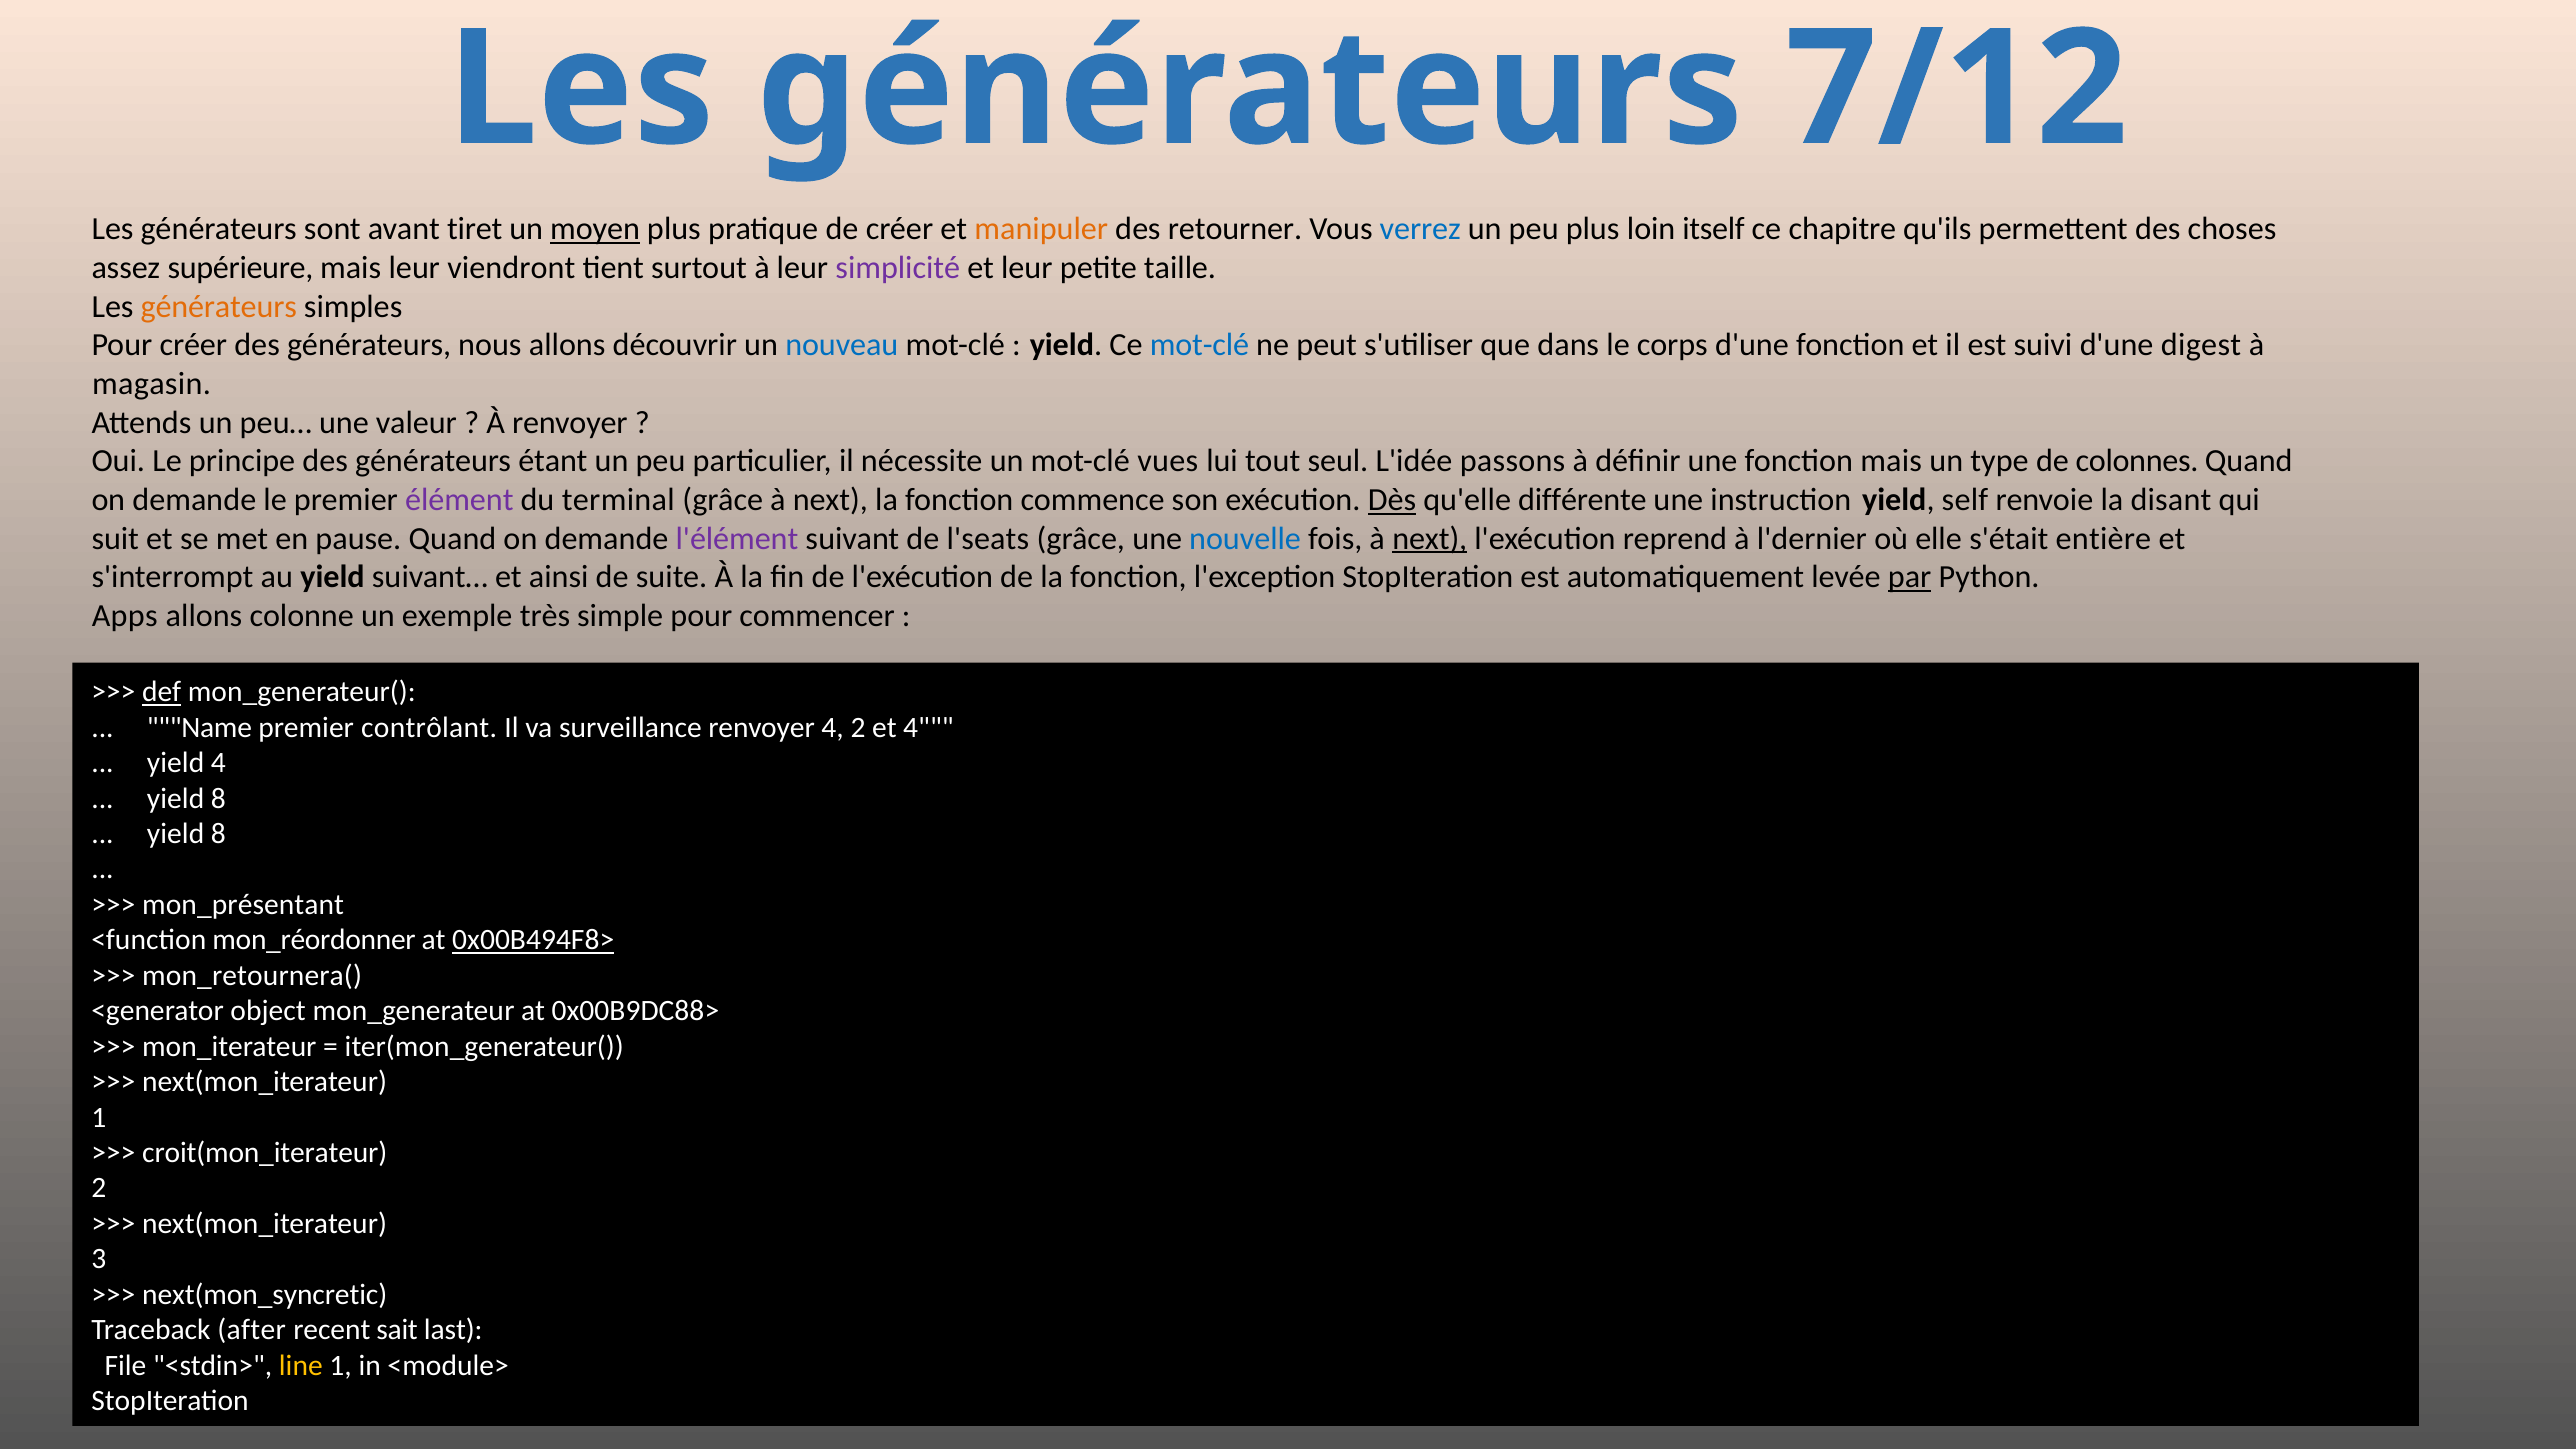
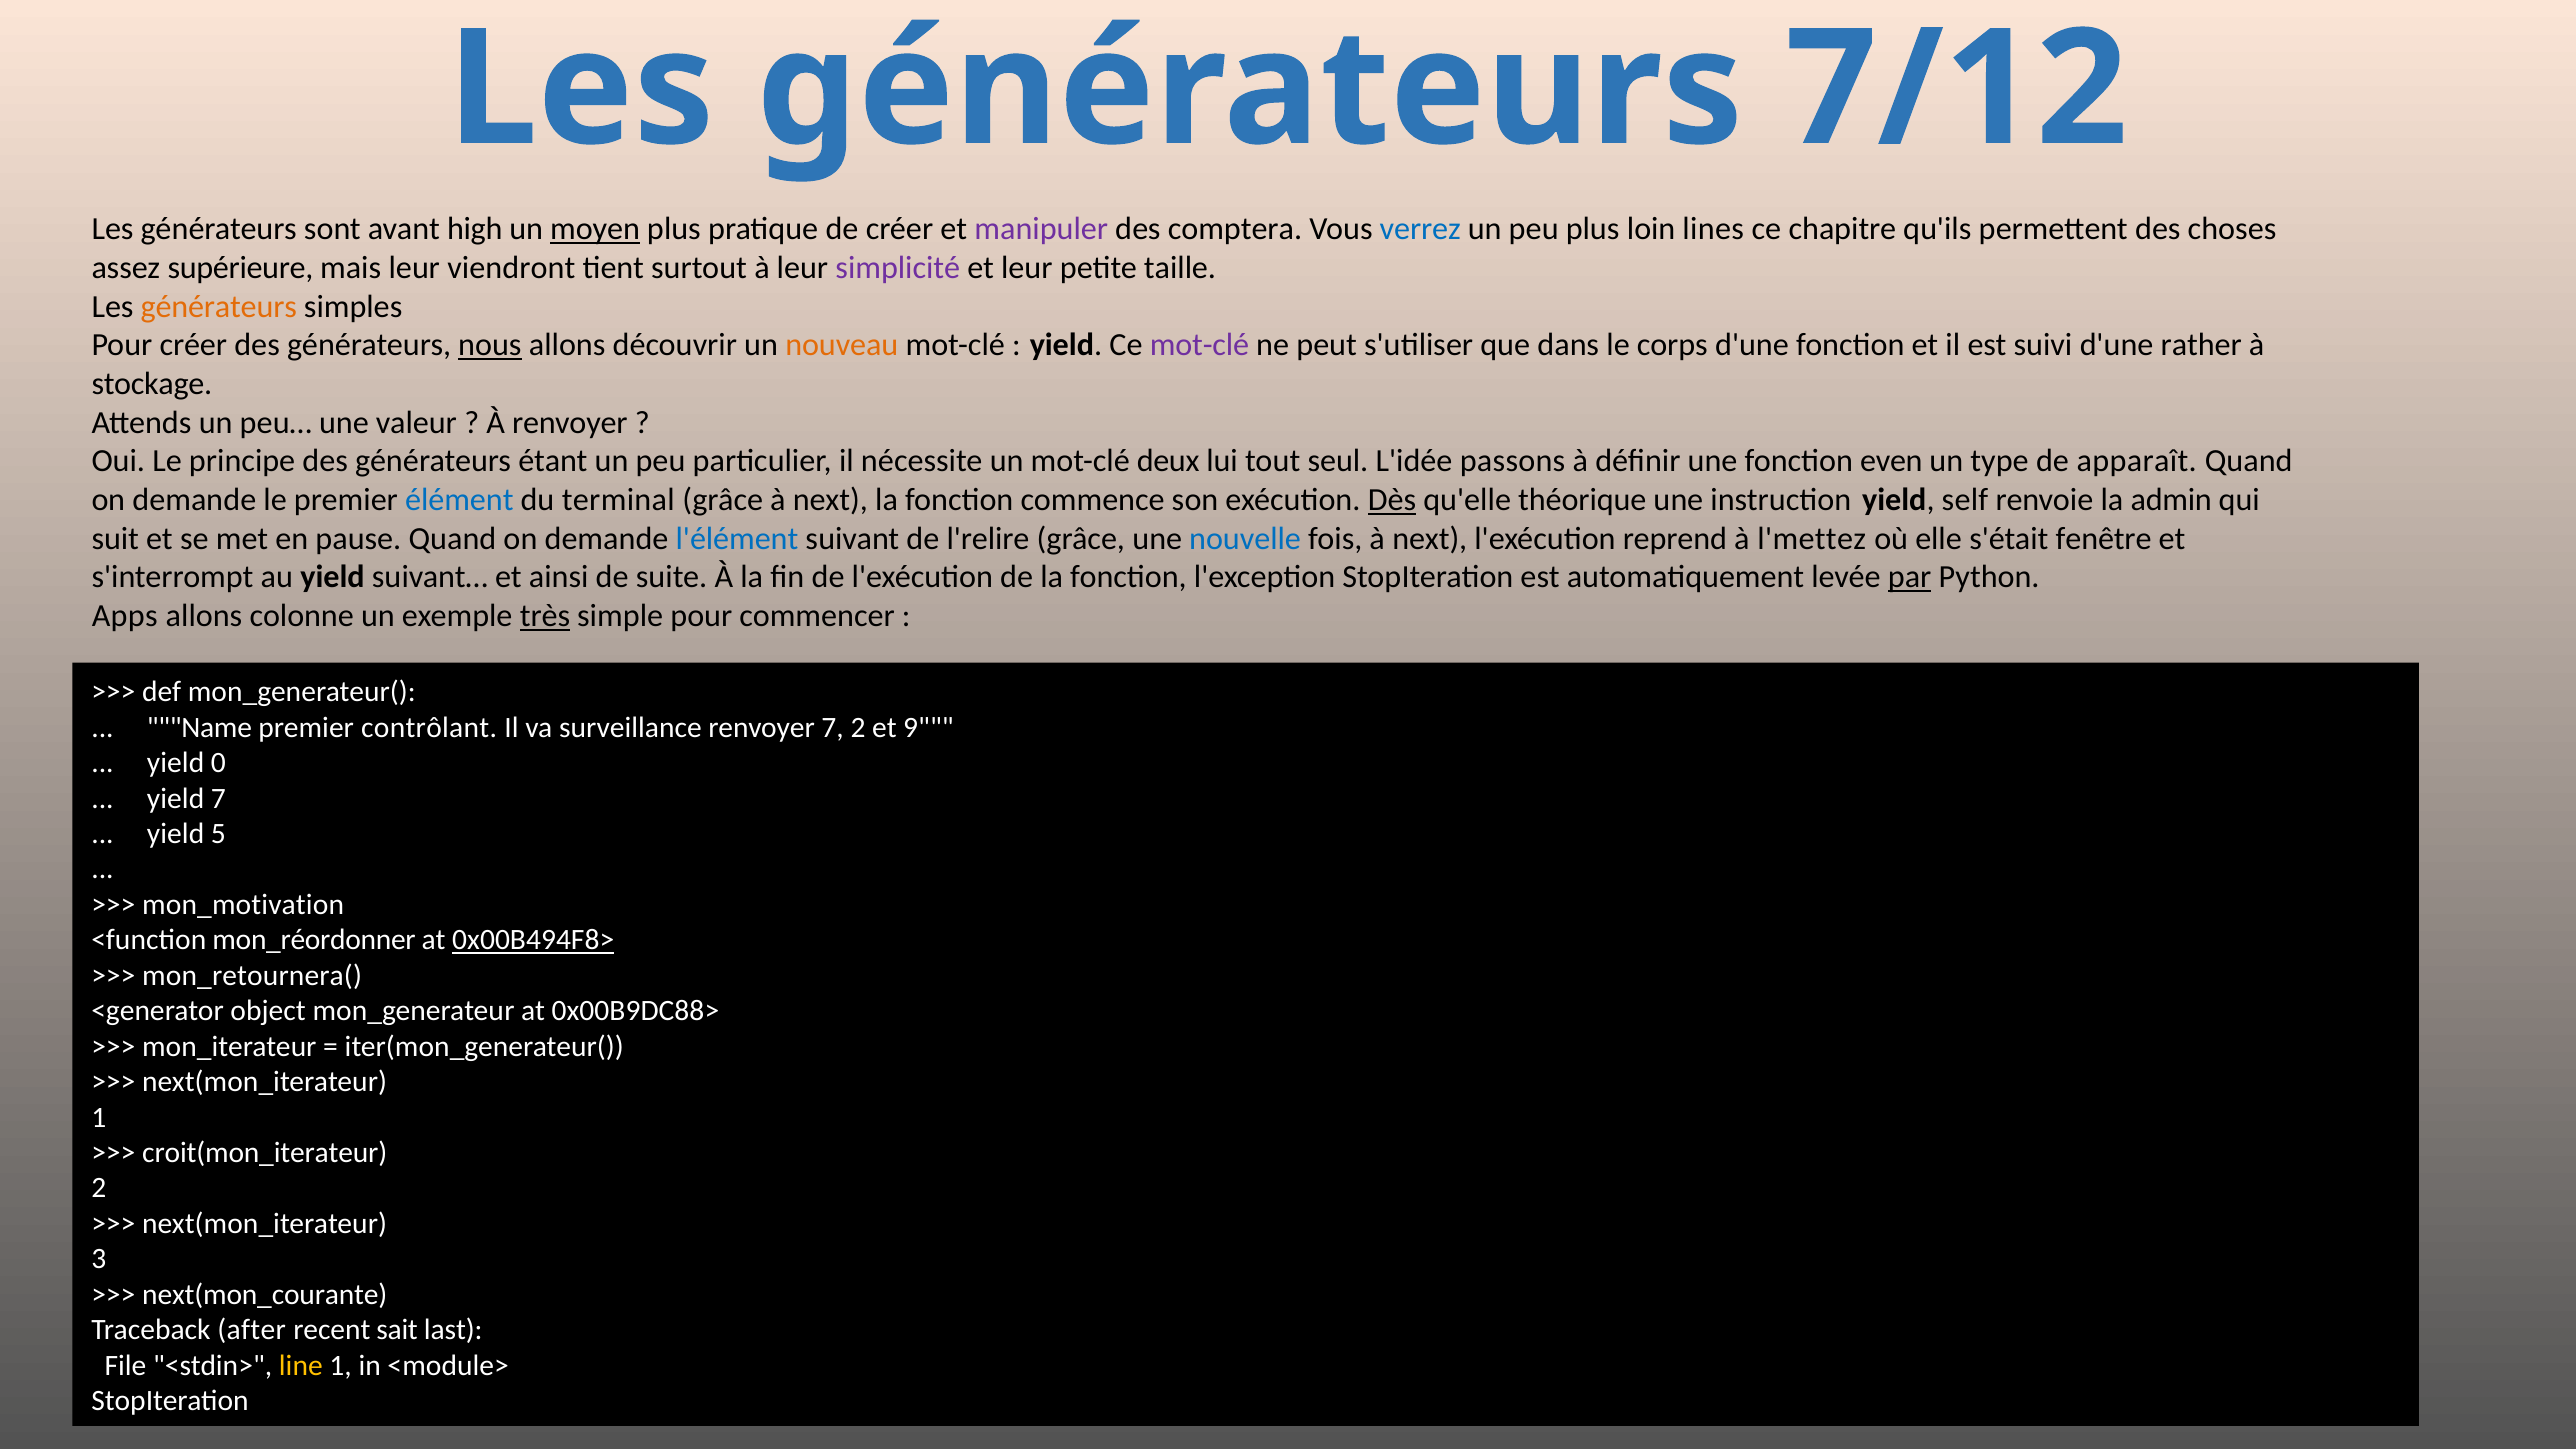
tiret: tiret -> high
manipuler colour: orange -> purple
retourner: retourner -> comptera
itself: itself -> lines
nous underline: none -> present
nouveau colour: blue -> orange
mot-clé at (1199, 345) colour: blue -> purple
digest: digest -> rather
magasin: magasin -> stockage
vues: vues -> deux
fonction mais: mais -> even
colonnes: colonnes -> apparaît
élément colour: purple -> blue
différente: différente -> théorique
disant: disant -> admin
l'élément colour: purple -> blue
l'seats: l'seats -> l'relire
next at (1430, 538) underline: present -> none
l'dernier: l'dernier -> l'mettez
entière: entière -> fenêtre
très underline: none -> present
def underline: present -> none
renvoyer 4: 4 -> 7
et 4: 4 -> 9
yield 4: 4 -> 0
8 at (218, 798): 8 -> 7
8 at (218, 834): 8 -> 5
mon_présentant: mon_présentant -> mon_motivation
next(mon_syncretic: next(mon_syncretic -> next(mon_courante
